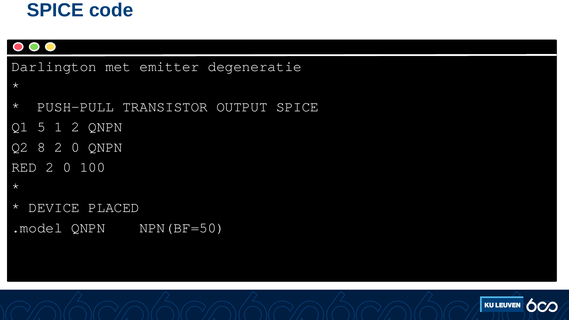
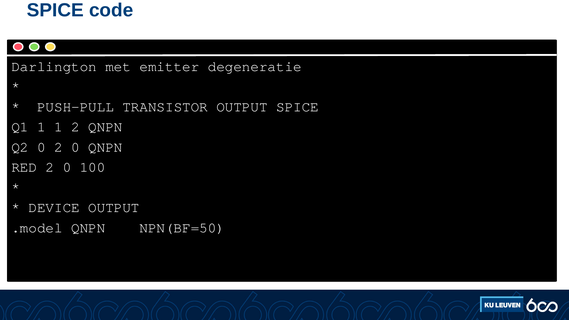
Q1 5: 5 -> 1
Q2 8: 8 -> 0
DEVICE PLACED: PLACED -> OUTPUT
